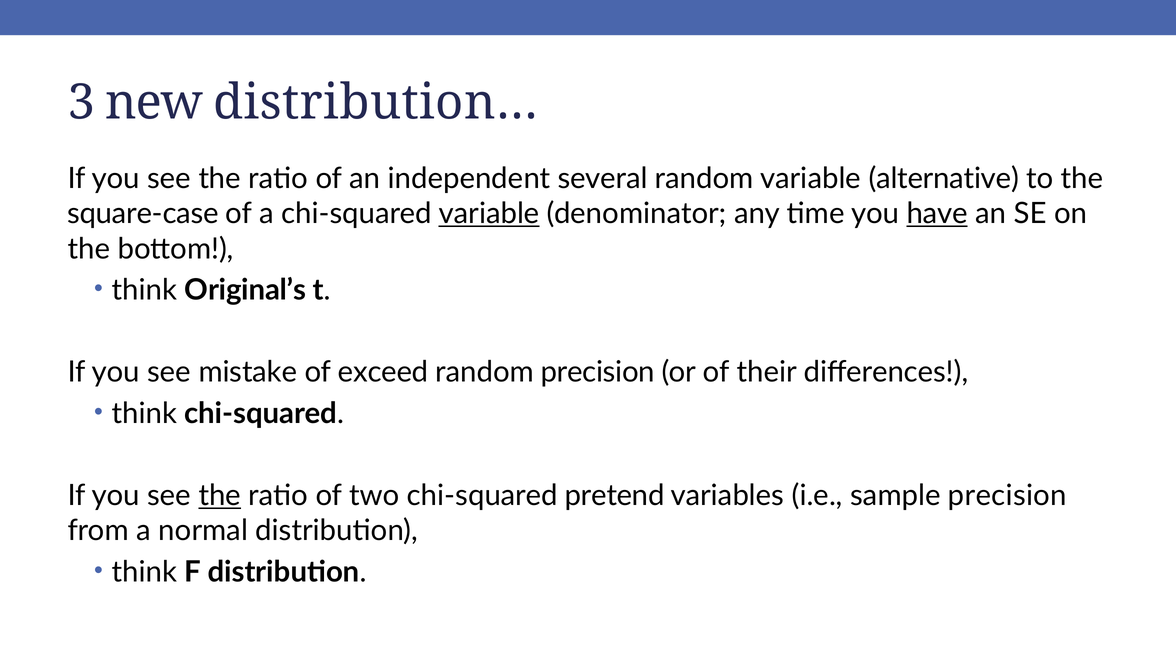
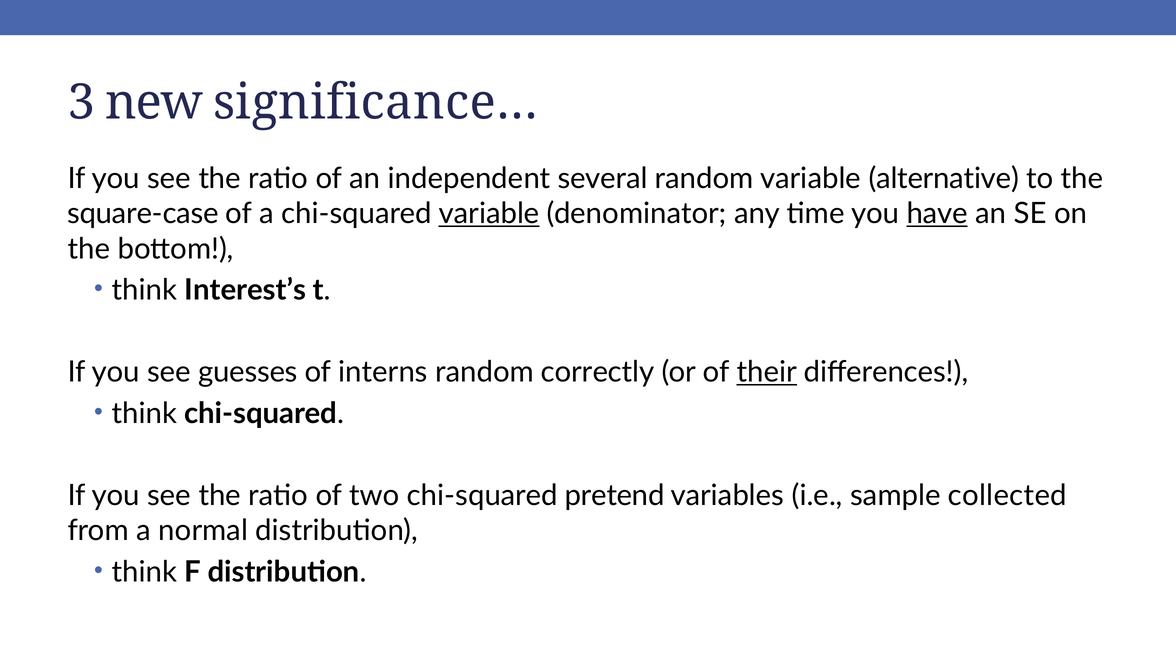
distribution…: distribution… -> significance…
Original’s: Original’s -> Interest’s
mistake: mistake -> guesses
exceed: exceed -> interns
random precision: precision -> correctly
their underline: none -> present
the at (220, 496) underline: present -> none
sample precision: precision -> collected
